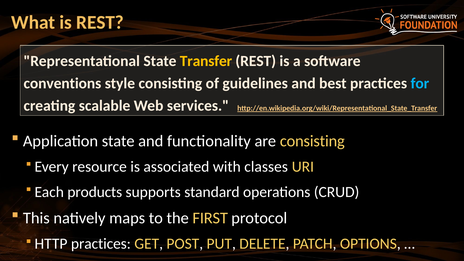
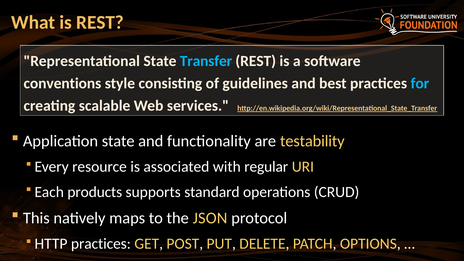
Transfer colour: yellow -> light blue
are consisting: consisting -> testability
classes: classes -> regular
FIRST: FIRST -> JSON
